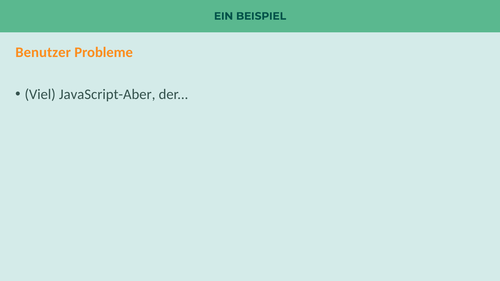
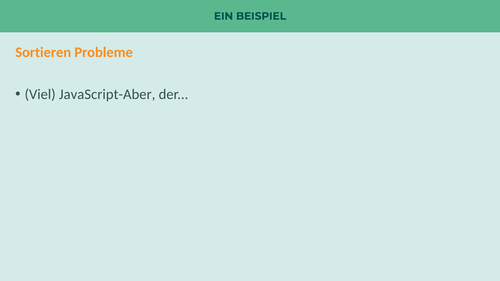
Benutzer: Benutzer -> Sortieren
